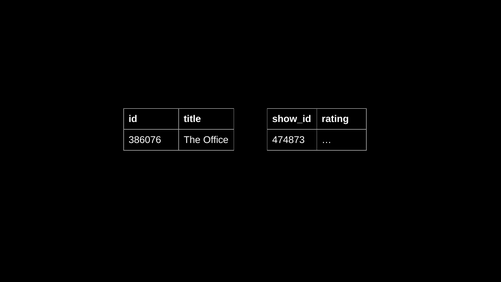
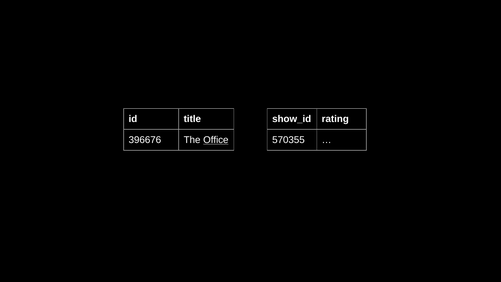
386076: 386076 -> 396676
Office underline: none -> present
474873: 474873 -> 570355
